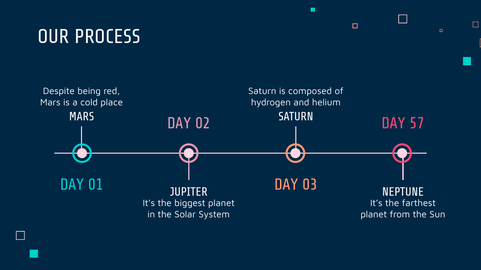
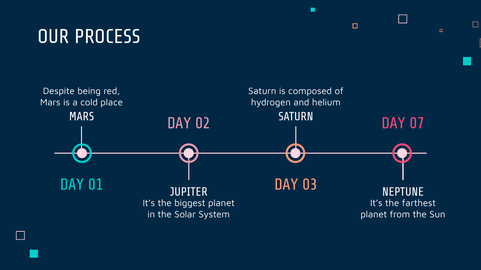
57: 57 -> 07
